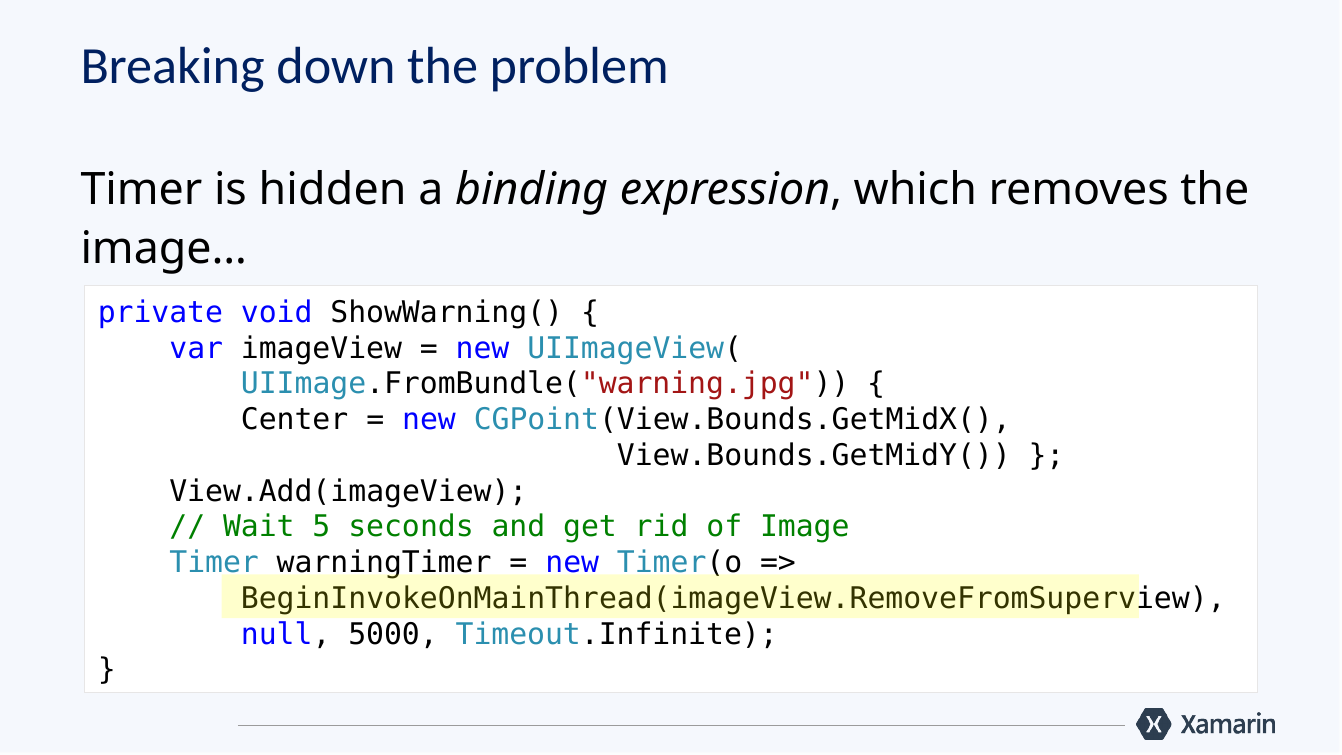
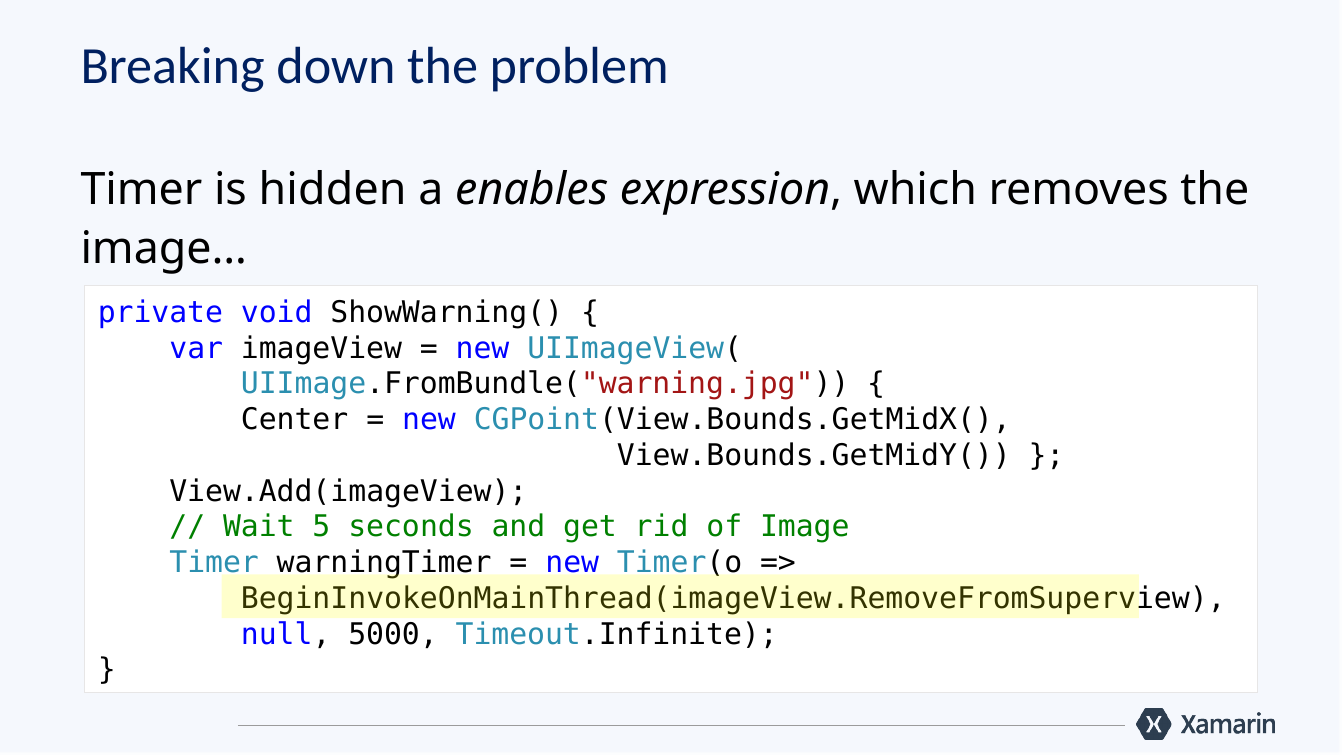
binding: binding -> enables
